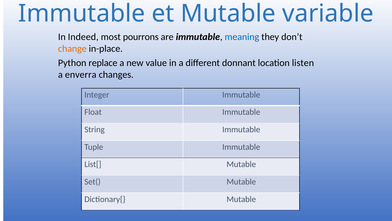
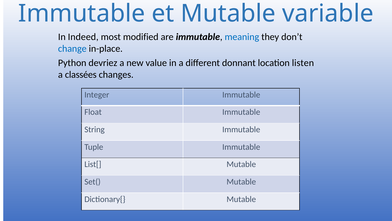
pourrons: pourrons -> modified
change colour: orange -> blue
replace: replace -> devriez
enverra: enverra -> classées
